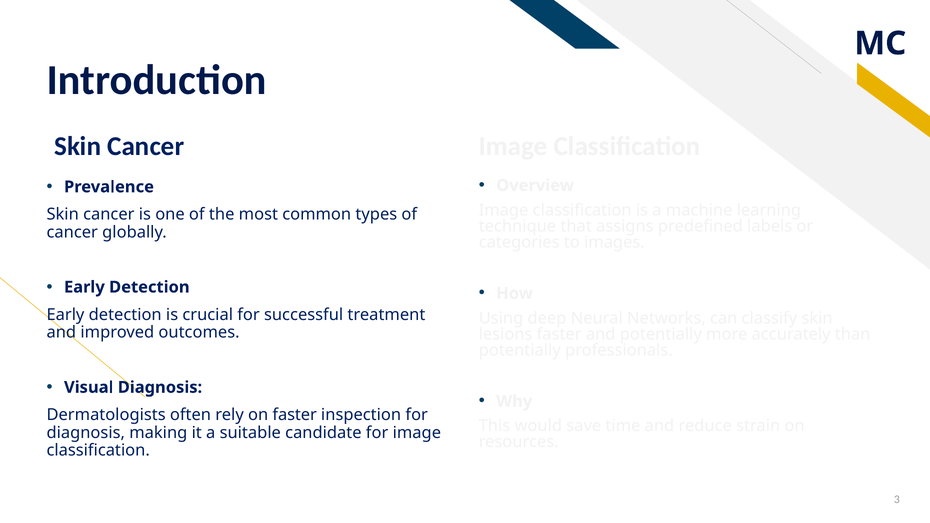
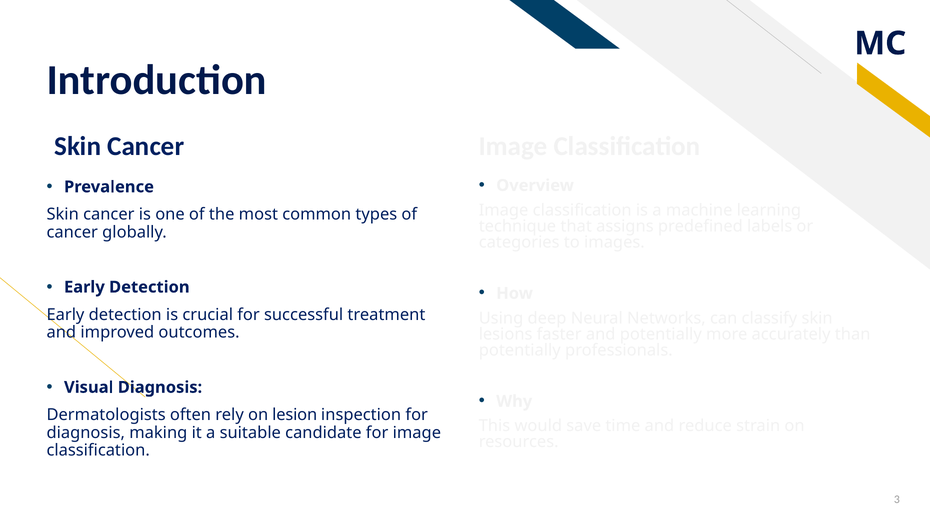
on faster: faster -> lesion
